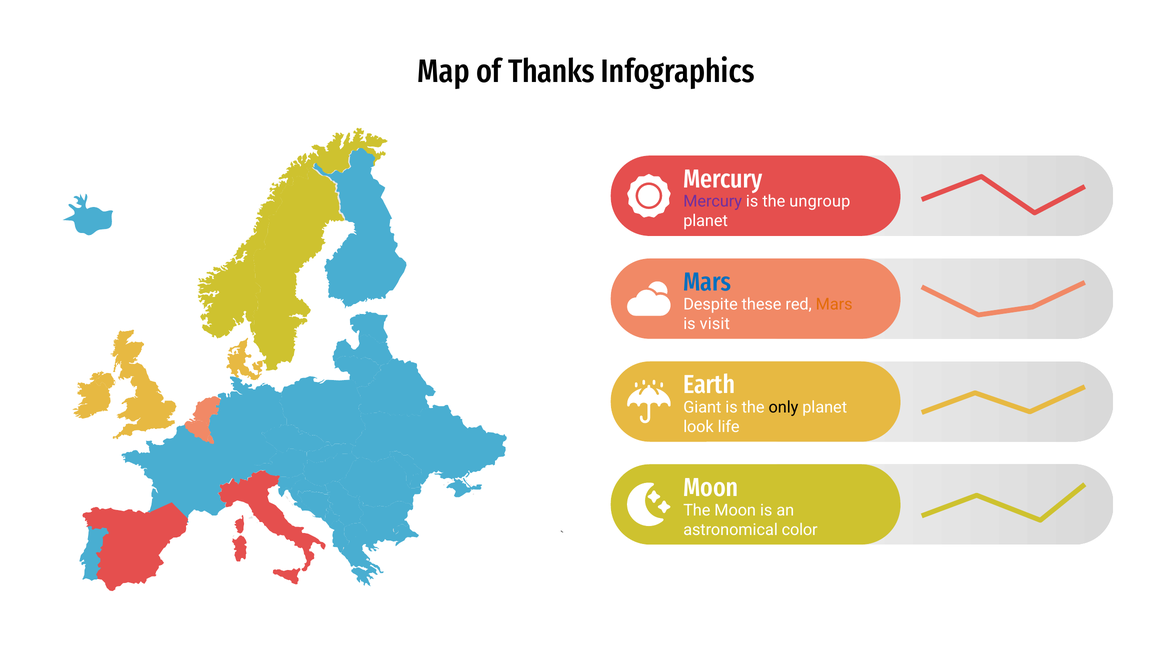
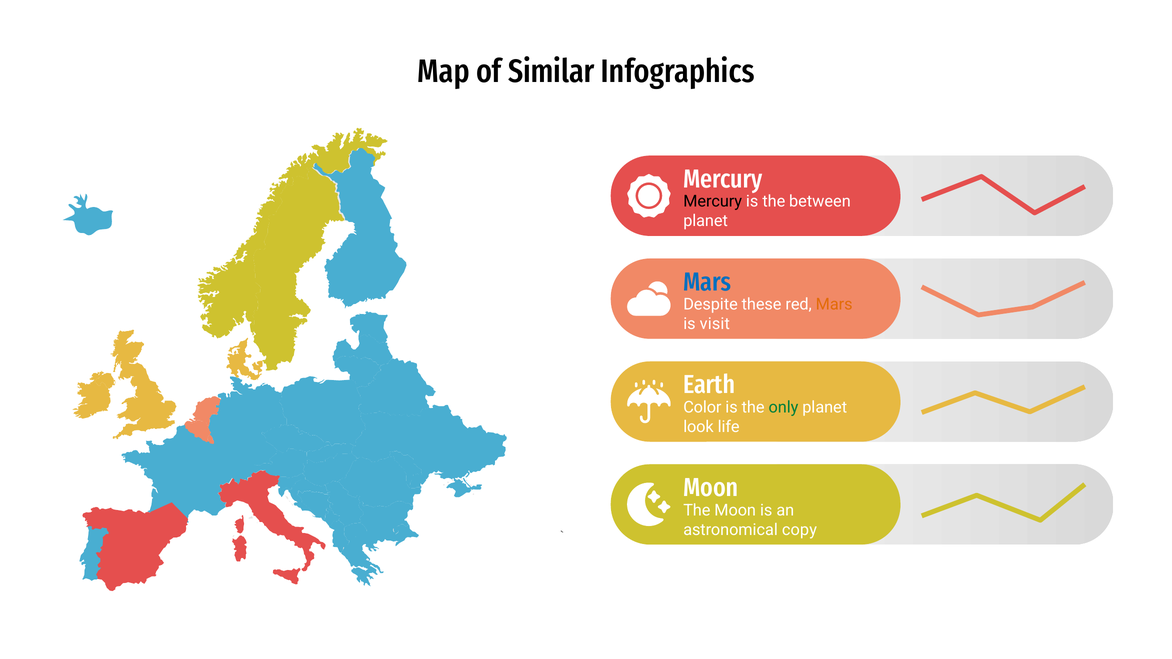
Thanks: Thanks -> Similar
Mercury at (713, 202) colour: purple -> black
ungroup: ungroup -> between
Giant: Giant -> Color
only colour: black -> green
color: color -> copy
